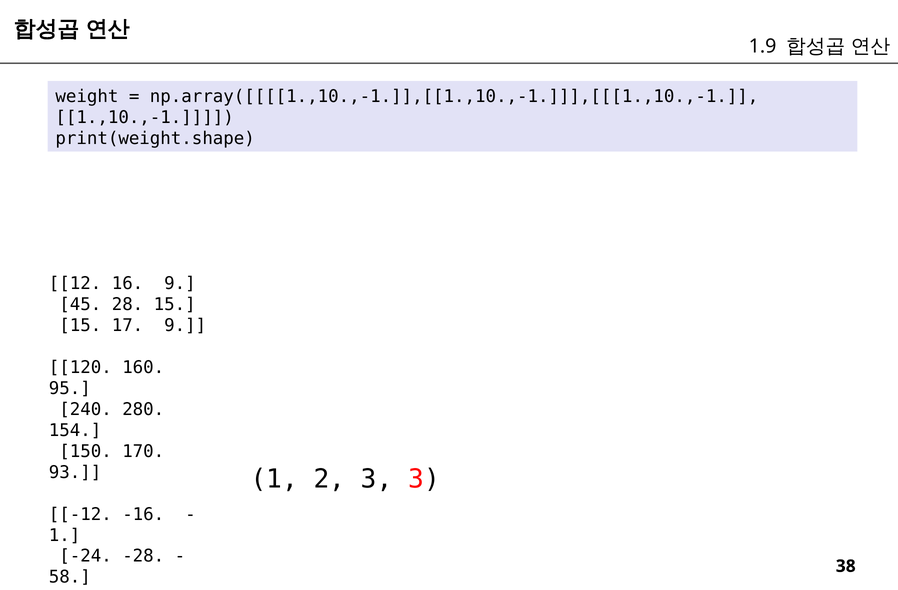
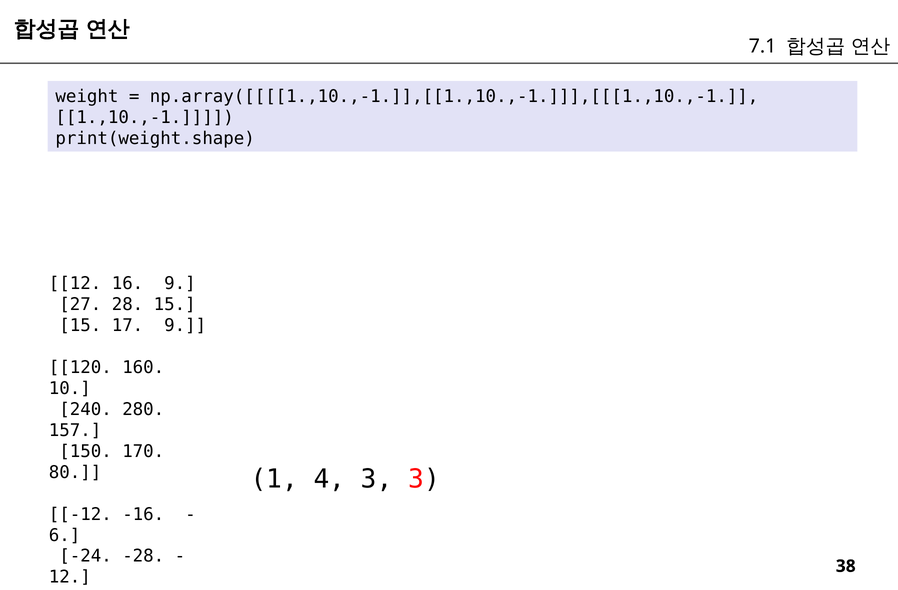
1.9: 1.9 -> 7.1
45: 45 -> 27
95: 95 -> 10
154: 154 -> 157
93: 93 -> 80
2: 2 -> 4
1 at (65, 535): 1 -> 6
58 at (70, 577): 58 -> 12
